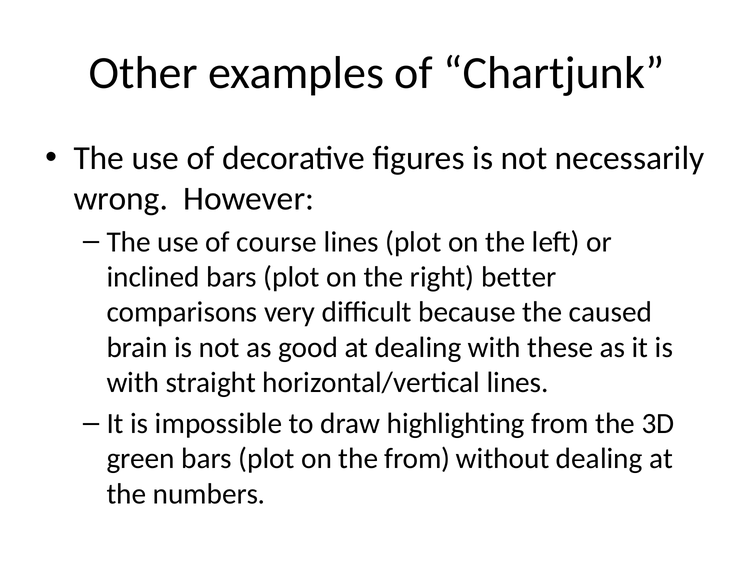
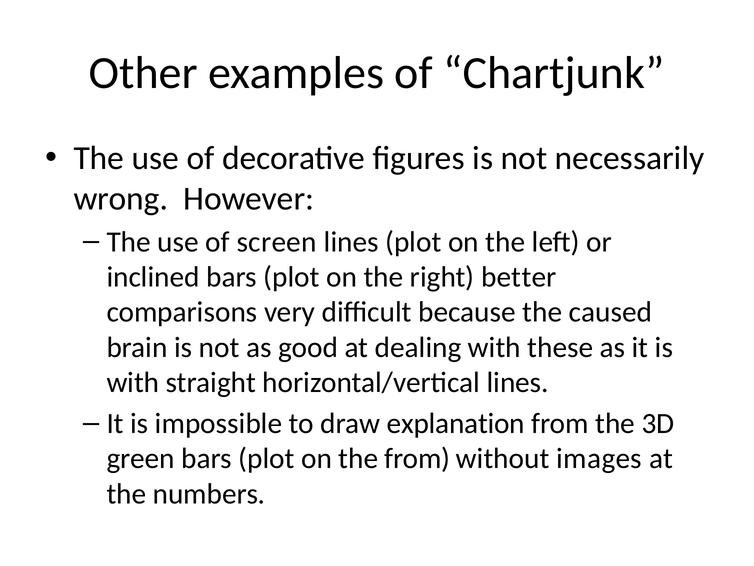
course: course -> screen
highlighting: highlighting -> explanation
without dealing: dealing -> images
